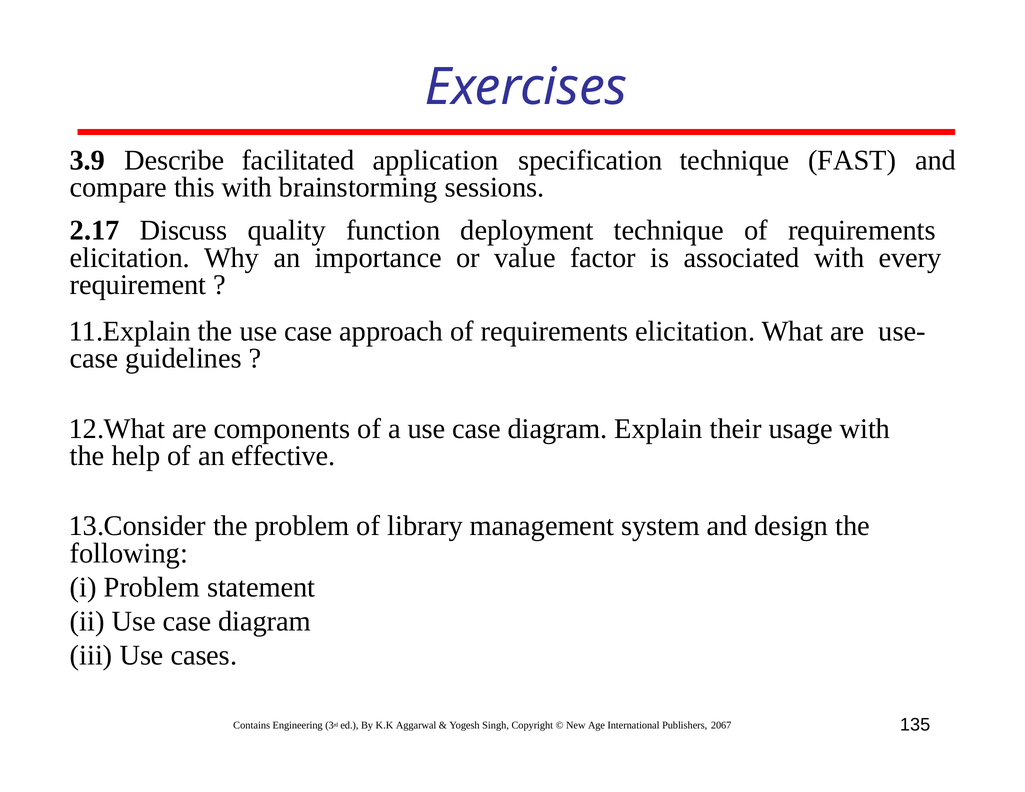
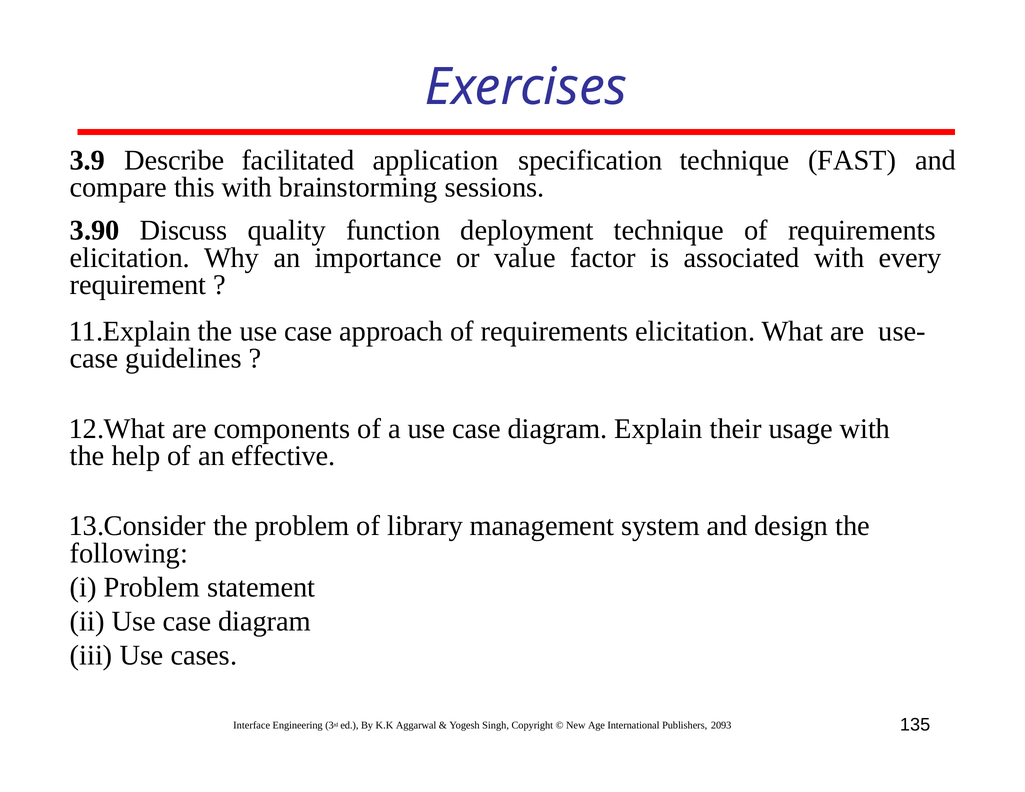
2.17: 2.17 -> 3.90
Contains: Contains -> Interface
2067: 2067 -> 2093
